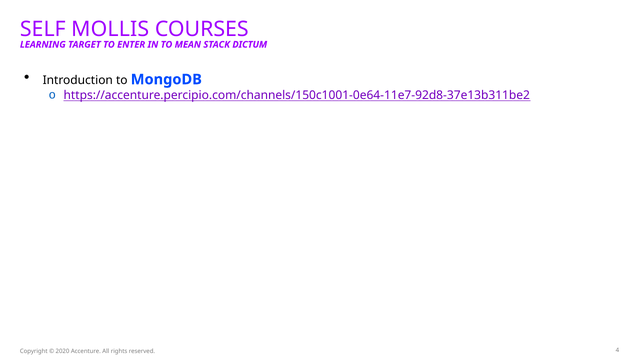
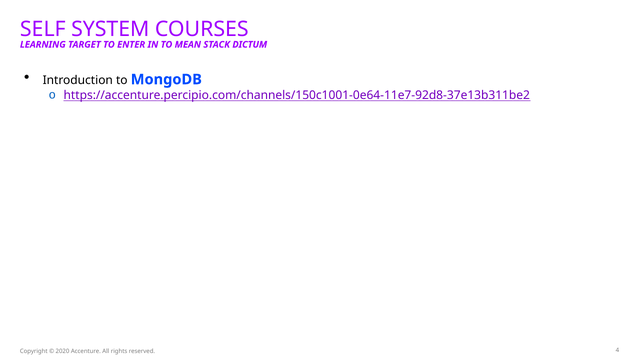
MOLLIS: MOLLIS -> SYSTEM
